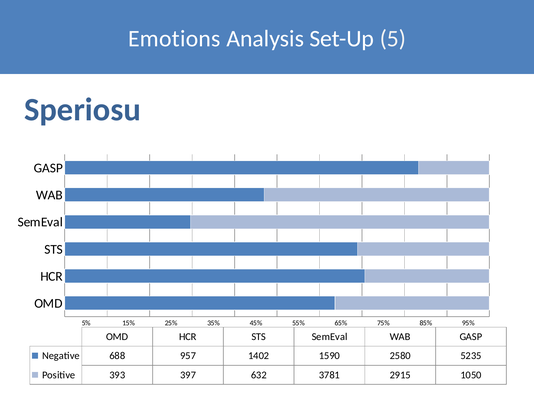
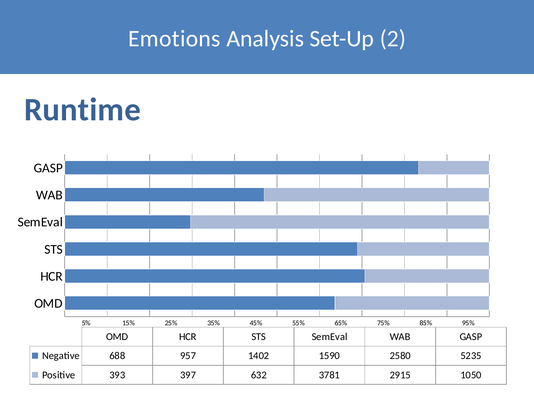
5: 5 -> 2
Speriosu: Speriosu -> Runtime
